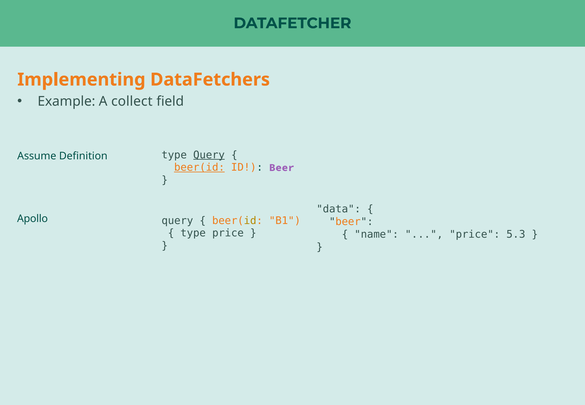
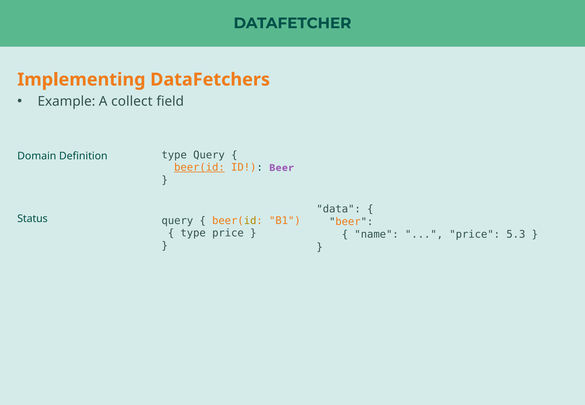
Query at (209, 155) underline: present -> none
Assume: Assume -> Domain
Apollo: Apollo -> Status
